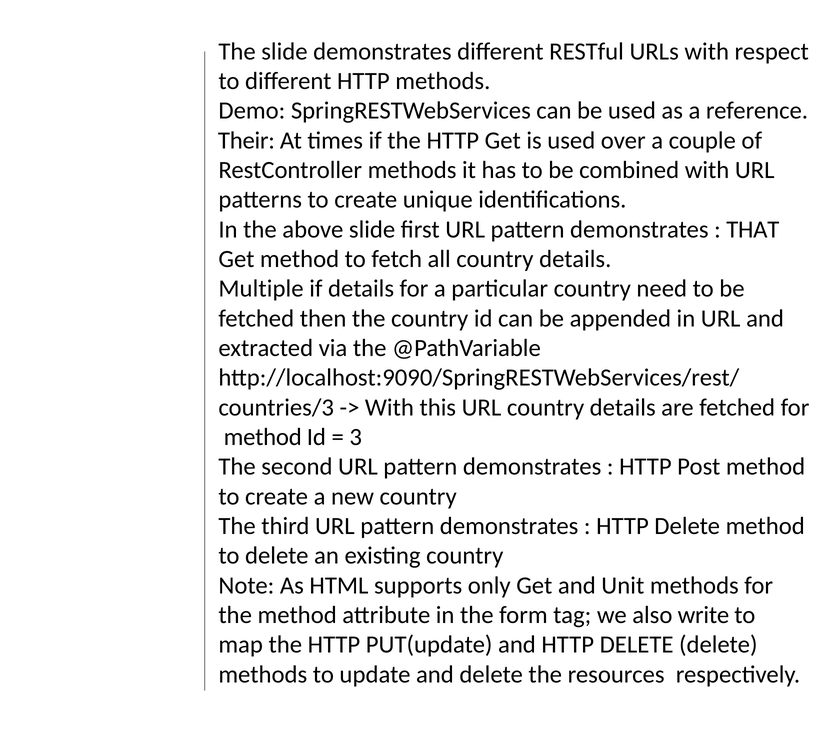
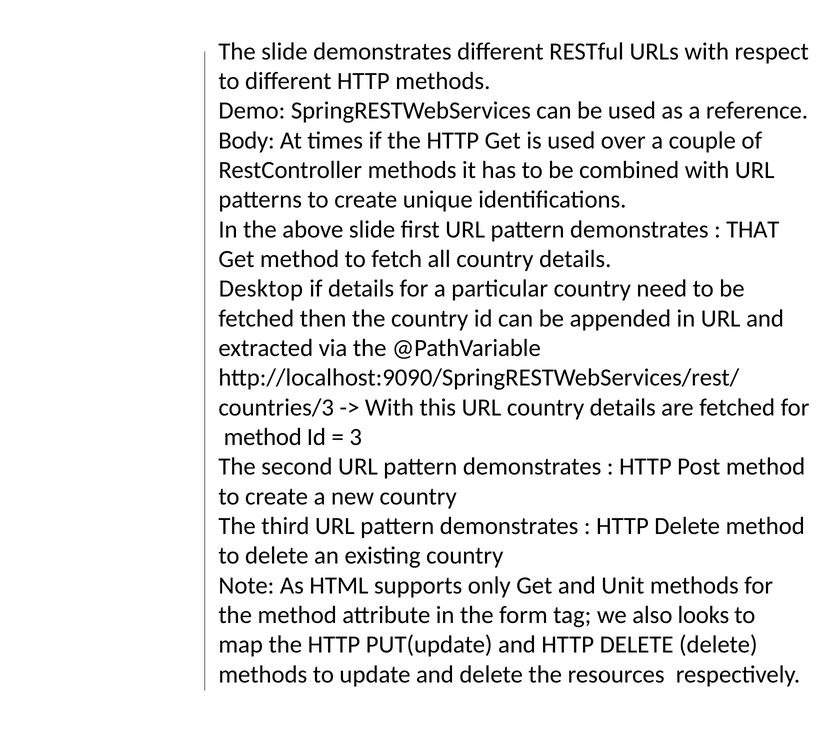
Their: Their -> Body
Multiple: Multiple -> Desktop
write: write -> looks
